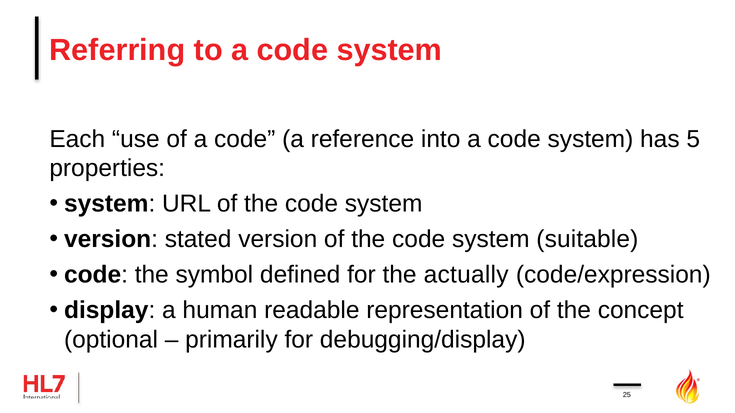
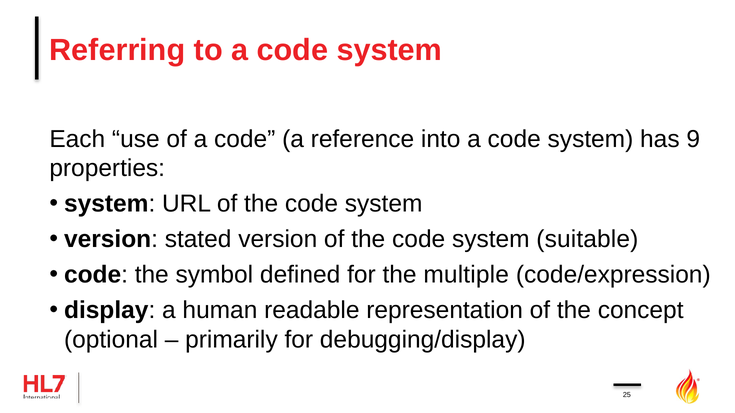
5: 5 -> 9
actually: actually -> multiple
